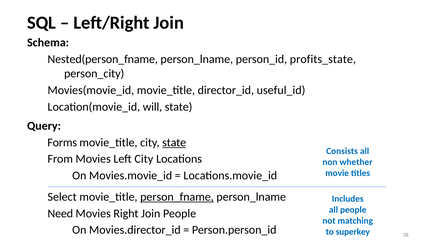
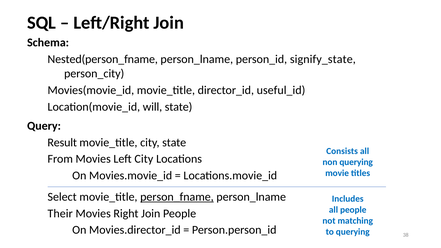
profits_state: profits_state -> signify_state
Forms: Forms -> Result
state at (174, 142) underline: present -> none
non whether: whether -> querying
Need: Need -> Their
to superkey: superkey -> querying
